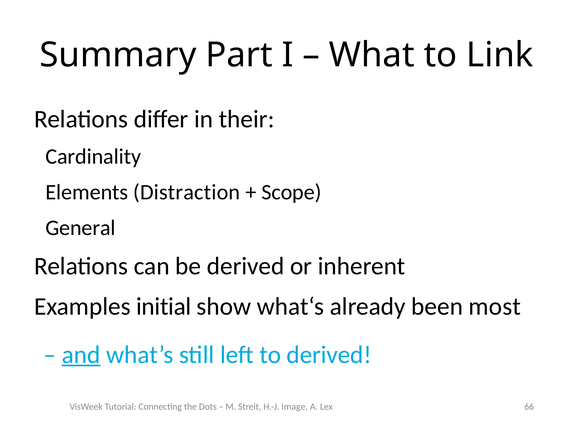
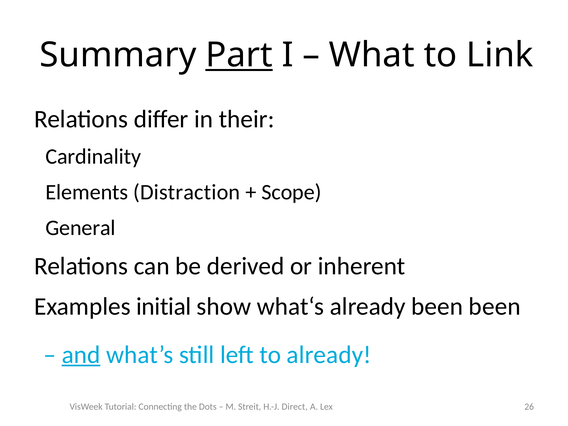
Part underline: none -> present
been most: most -> been
to derived: derived -> already
Image: Image -> Direct
66: 66 -> 26
